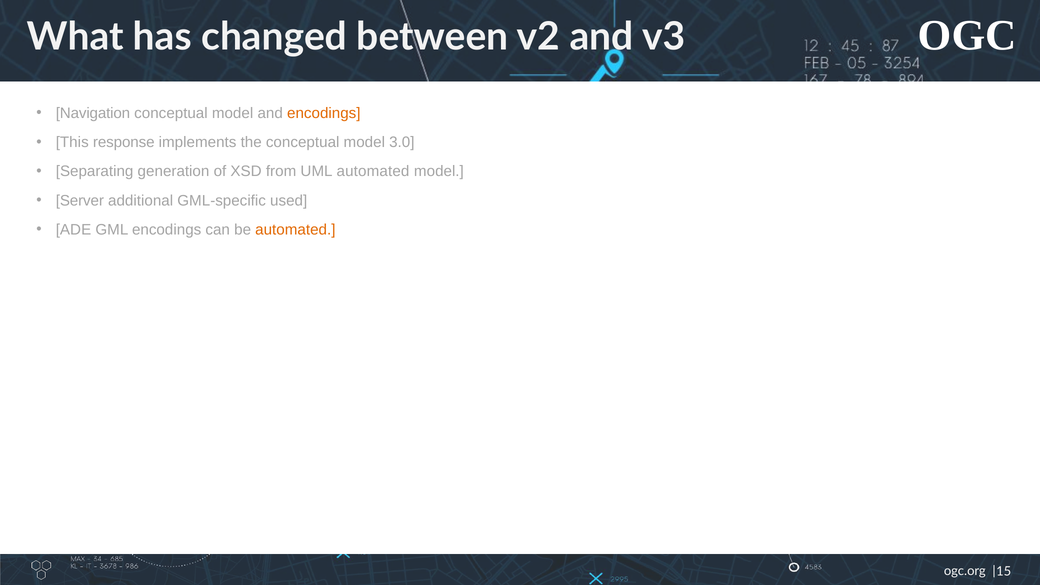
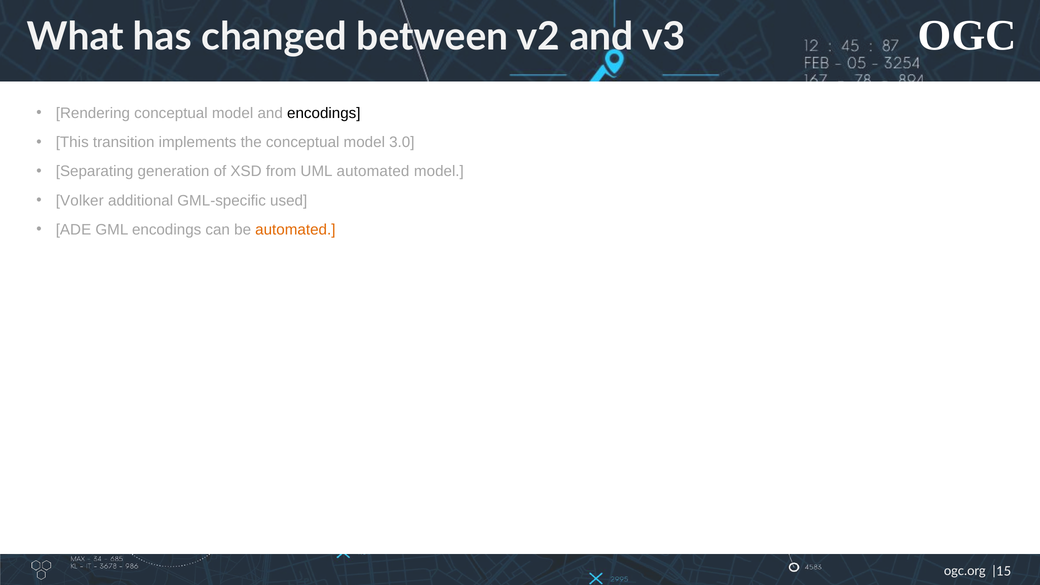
Navigation: Navigation -> Rendering
encodings at (324, 113) colour: orange -> black
response: response -> transition
Server: Server -> Volker
